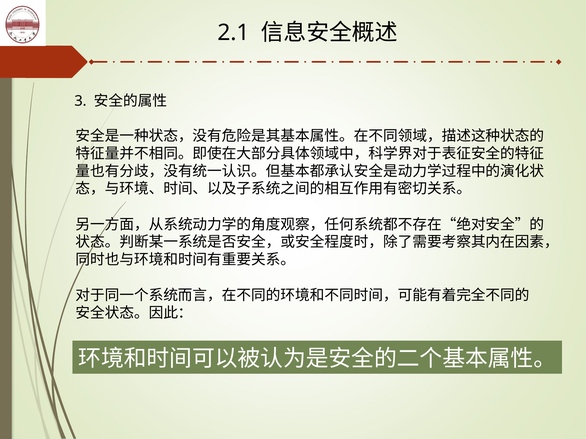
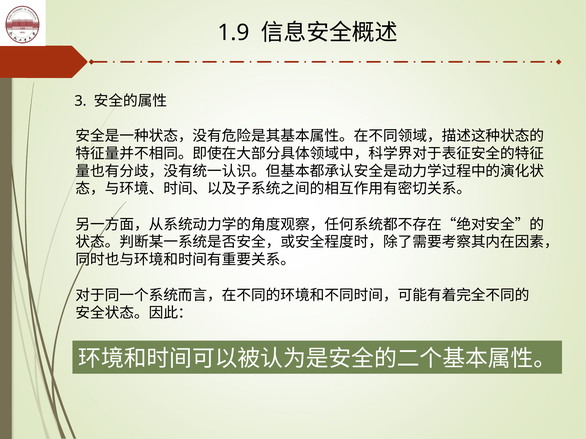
2.1: 2.1 -> 1.9
